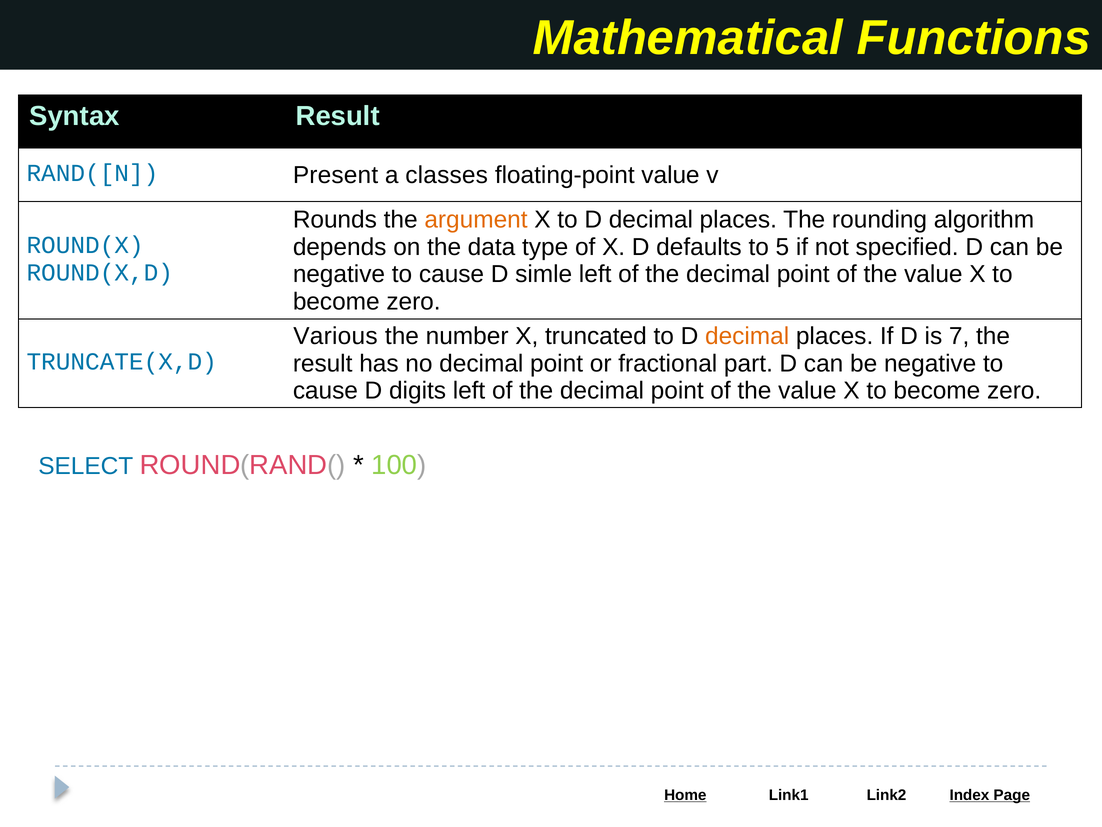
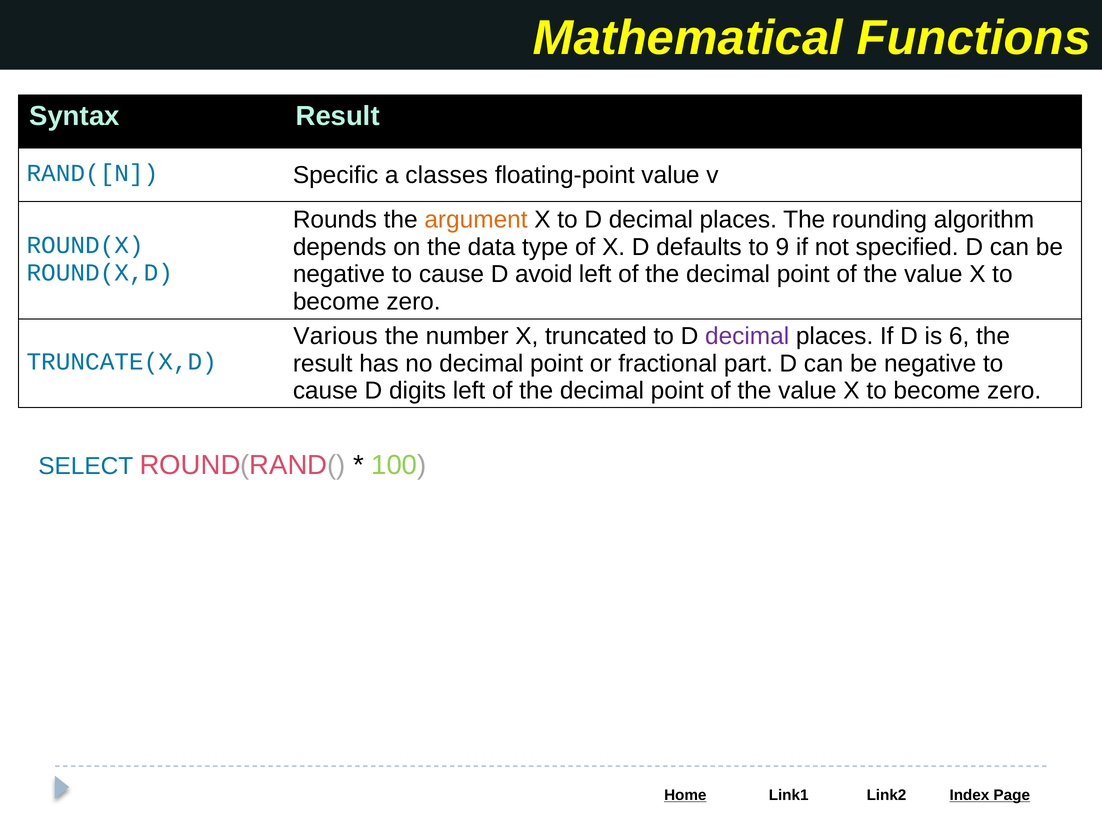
Present: Present -> Specific
5: 5 -> 9
simle: simle -> avoid
decimal at (747, 336) colour: orange -> purple
7: 7 -> 6
